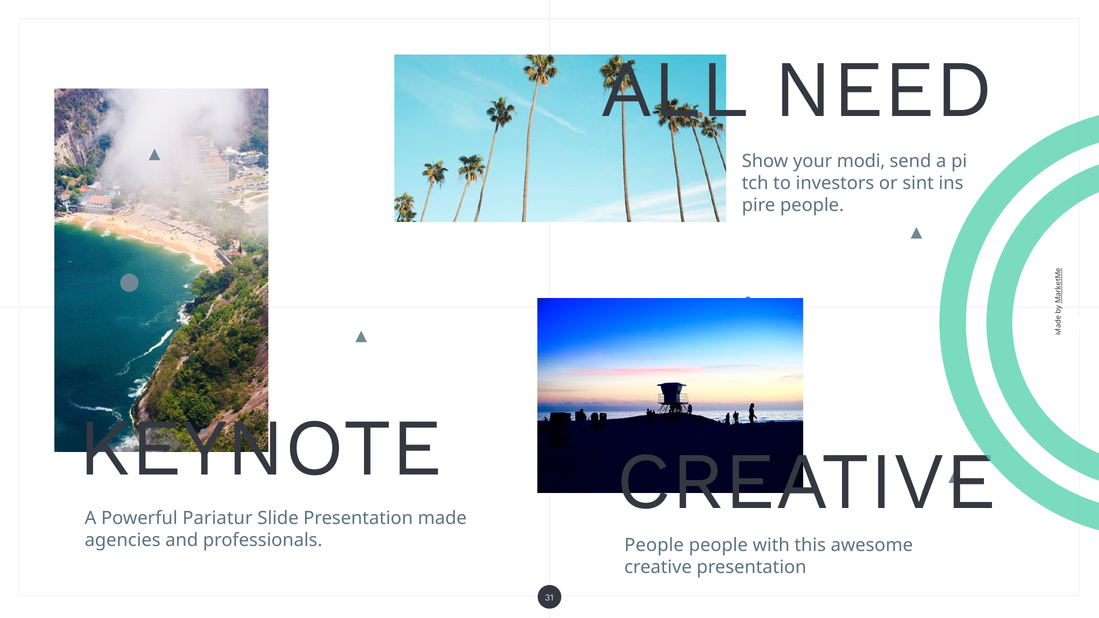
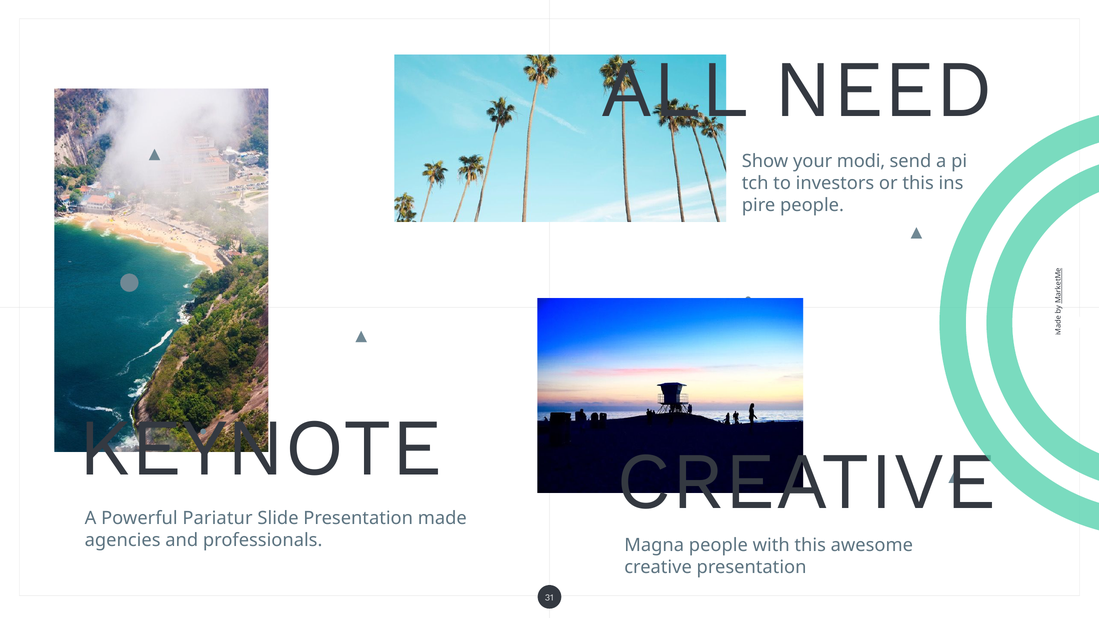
or sint: sint -> this
People at (654, 545): People -> Magna
